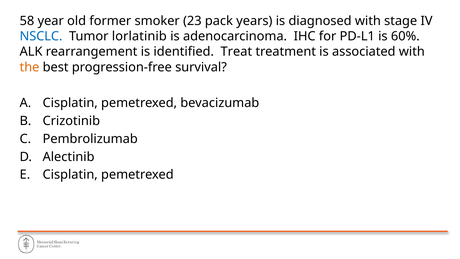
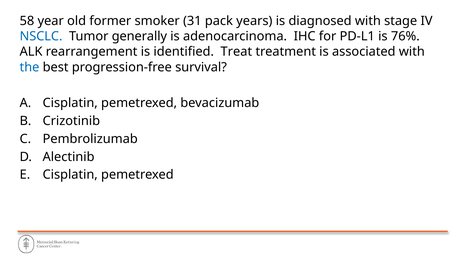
23: 23 -> 31
lorlatinib: lorlatinib -> generally
60%: 60% -> 76%
the colour: orange -> blue
